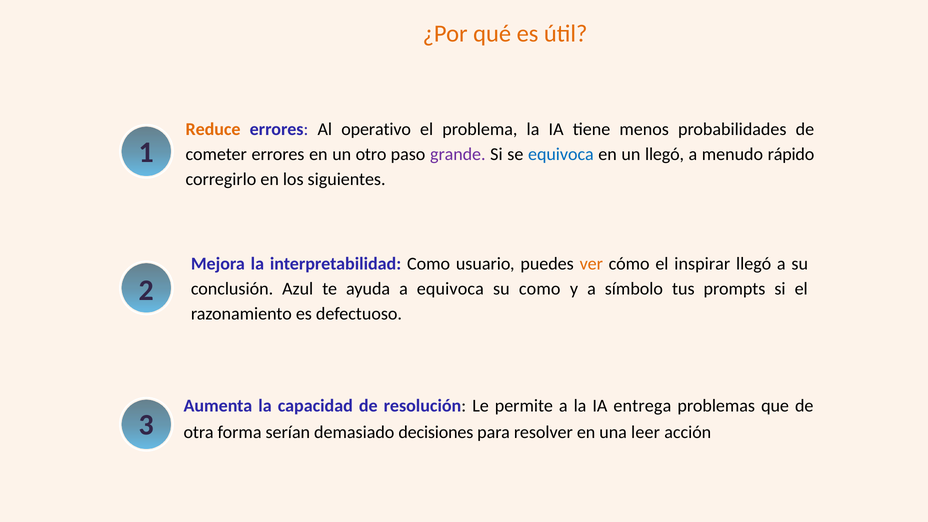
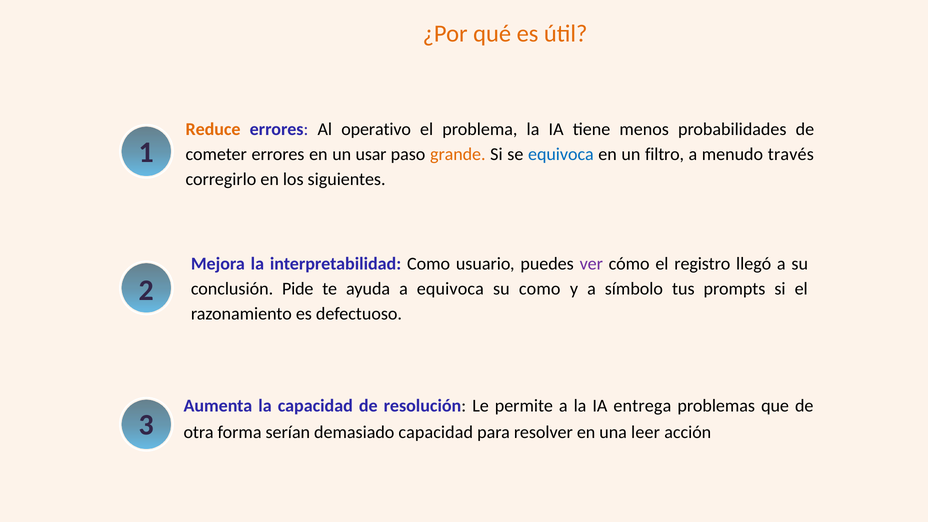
otro: otro -> usar
grande colour: purple -> orange
un llegó: llegó -> filtro
rápido: rápido -> través
ver colour: orange -> purple
inspirar: inspirar -> registro
Azul: Azul -> Pide
demasiado decisiones: decisiones -> capacidad
